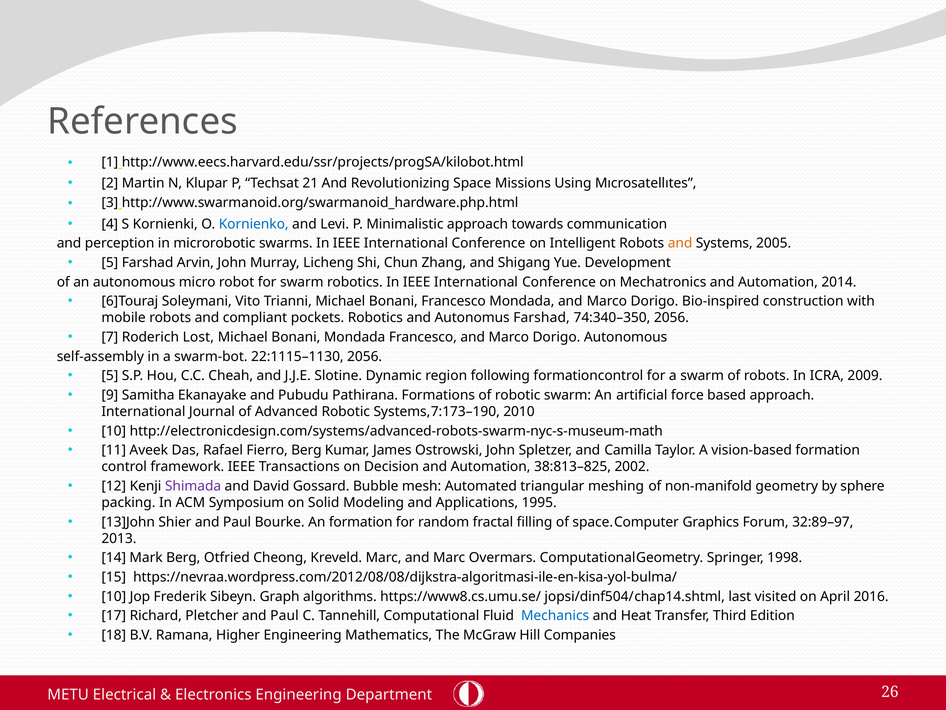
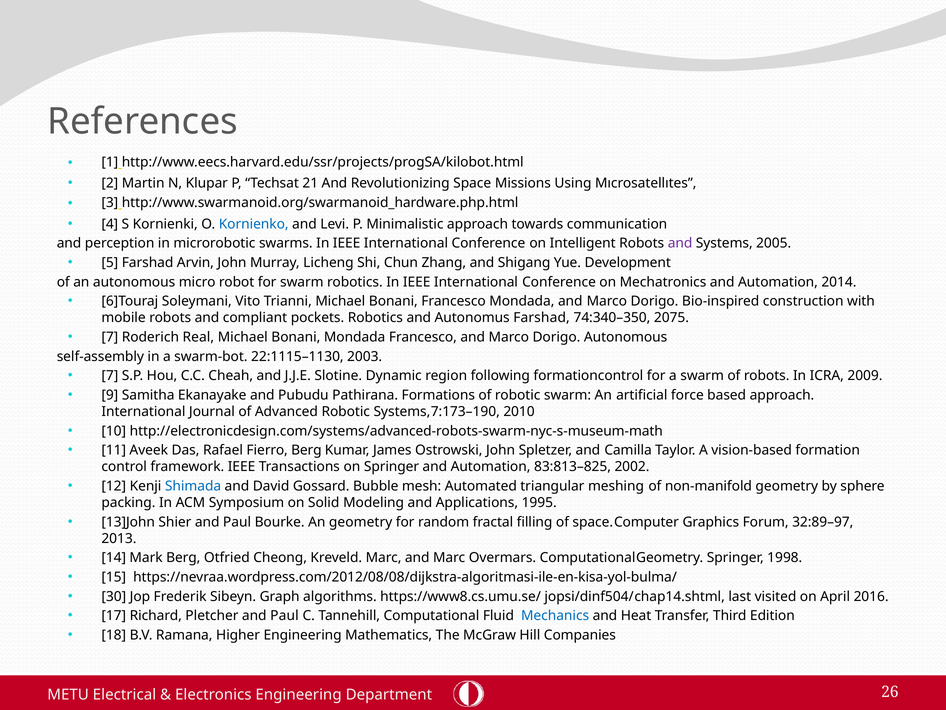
and at (680, 243) colour: orange -> purple
74:340–350 2056: 2056 -> 2075
Lost: Lost -> Real
22:1115–1130 2056: 2056 -> 2003
5 at (110, 376): 5 -> 7
on Decision: Decision -> Springer
38:813–825: 38:813–825 -> 83:813–825
Shimada colour: purple -> blue
An formation: formation -> geometry
10 at (114, 596): 10 -> 30
